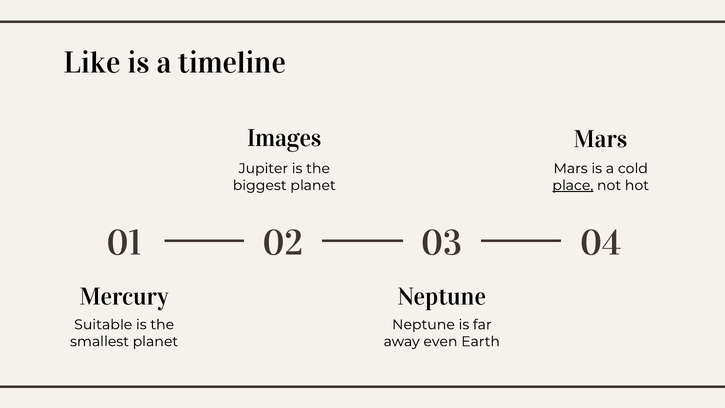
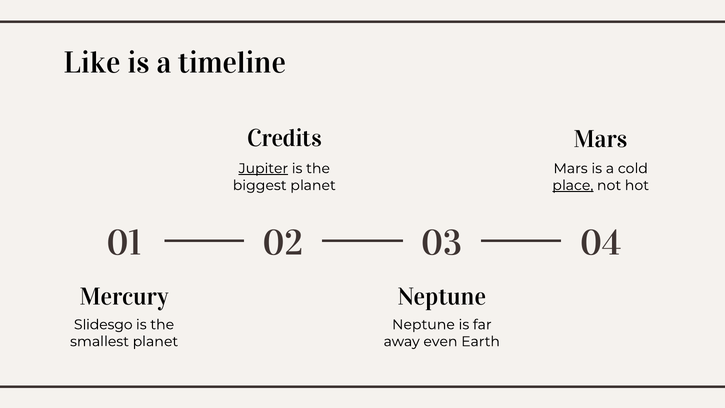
Images: Images -> Credits
Jupiter underline: none -> present
Suitable: Suitable -> Slidesgo
